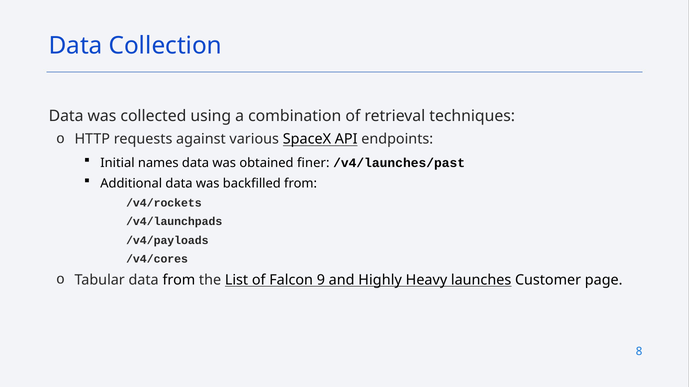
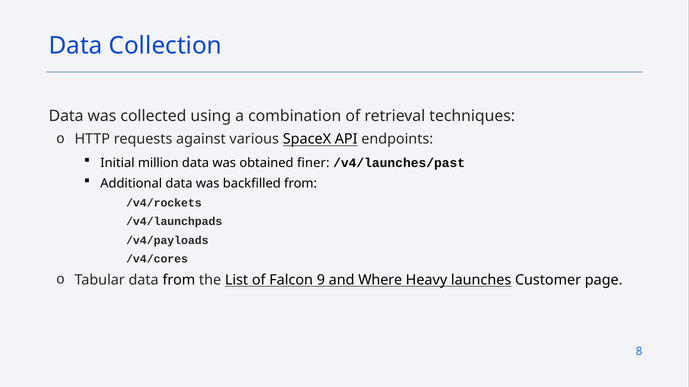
names: names -> million
Highly: Highly -> Where
